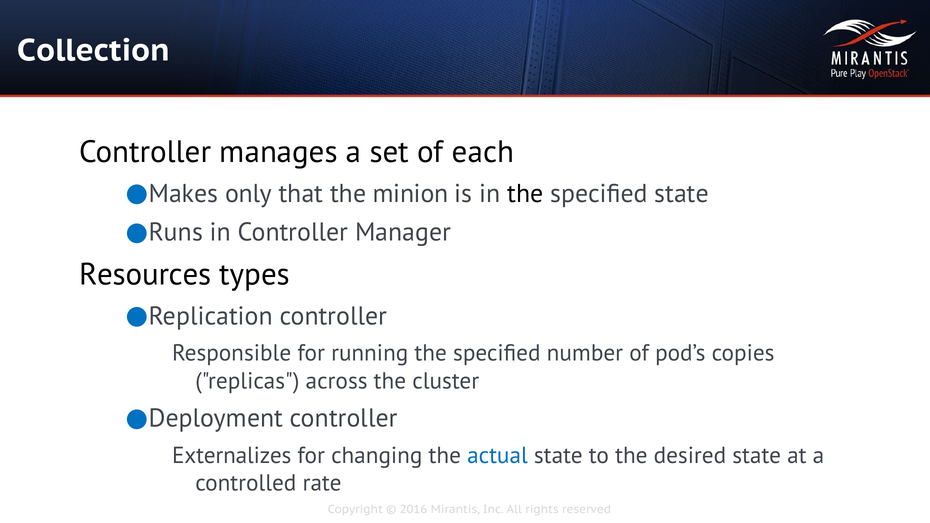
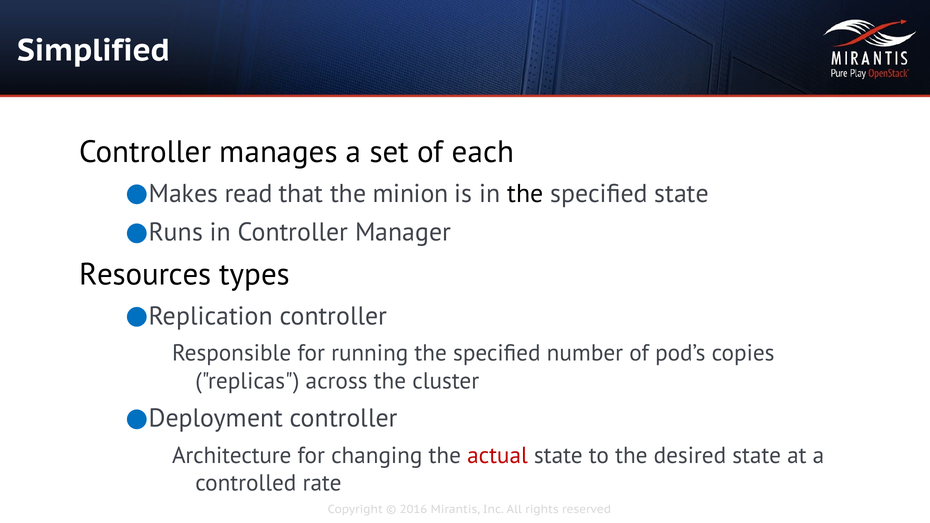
Collection: Collection -> Simplified
only: only -> read
Externalizes: Externalizes -> Architecture
actual colour: blue -> red
